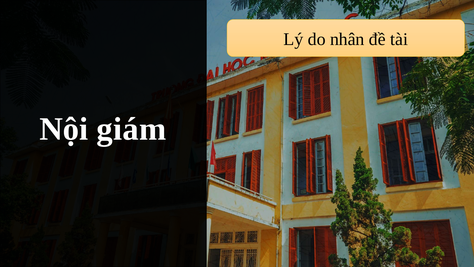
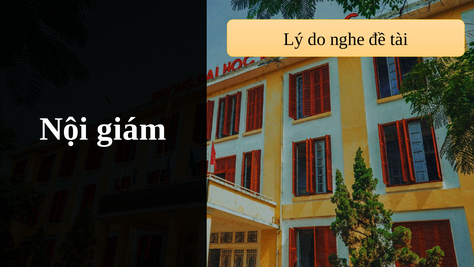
nhân: nhân -> nghe
